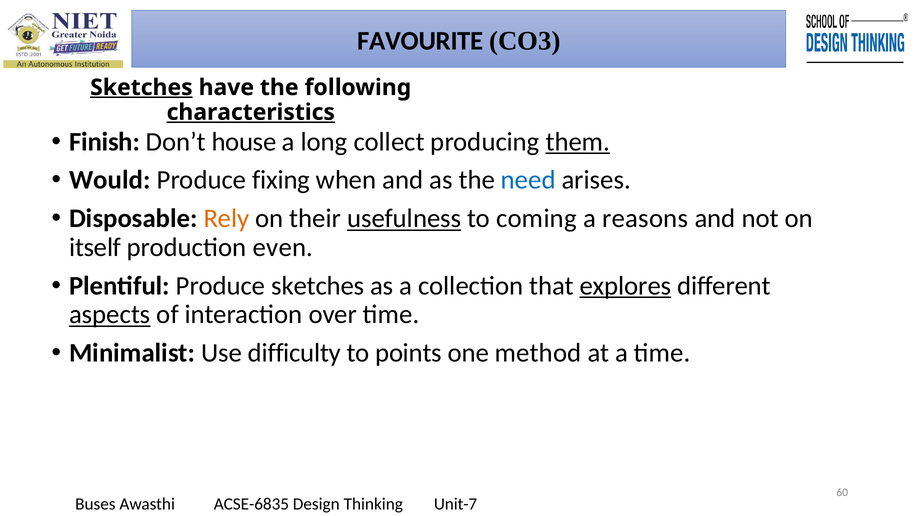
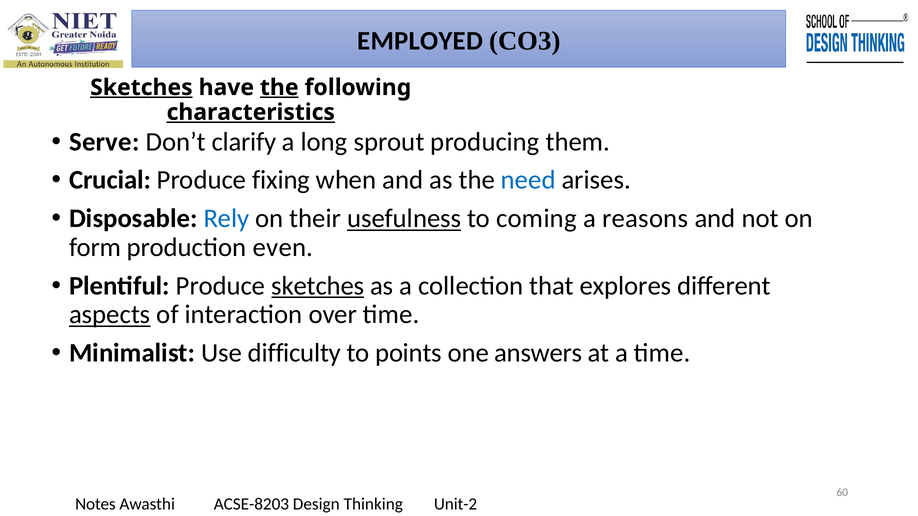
FAVOURITE: FAVOURITE -> EMPLOYED
the at (279, 88) underline: none -> present
Finish: Finish -> Serve
house: house -> clarify
collect: collect -> sprout
them underline: present -> none
Would: Would -> Crucial
Rely colour: orange -> blue
itself: itself -> form
sketches at (318, 286) underline: none -> present
explores underline: present -> none
method: method -> answers
Buses: Buses -> Notes
ACSE-6835: ACSE-6835 -> ACSE-8203
Unit-7: Unit-7 -> Unit-2
